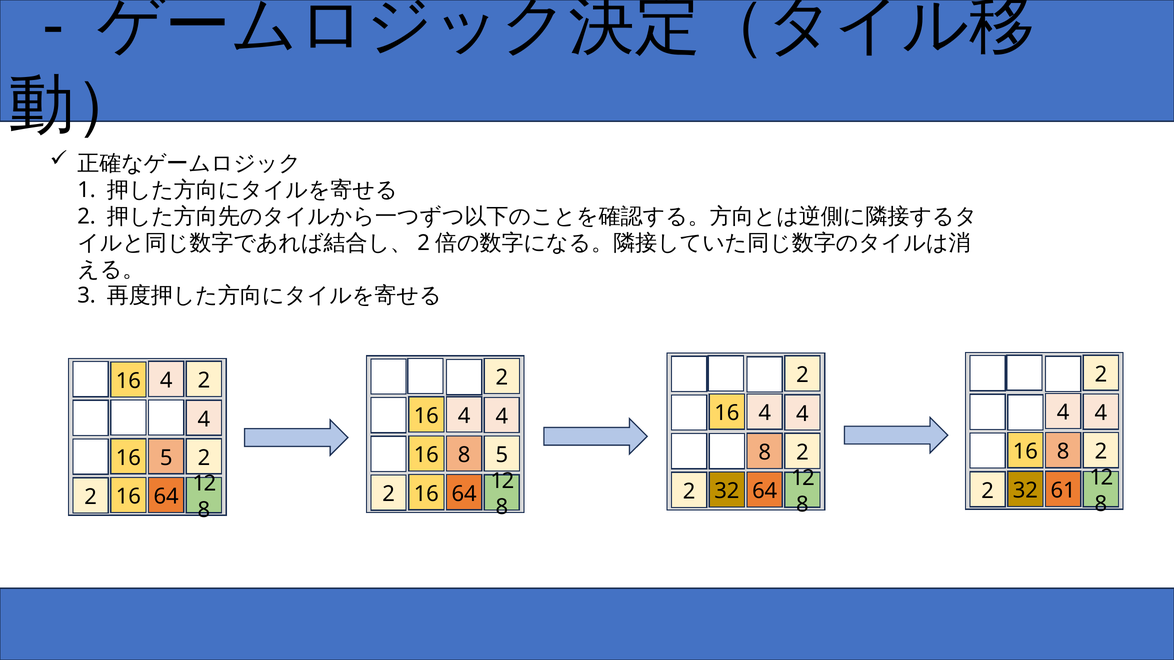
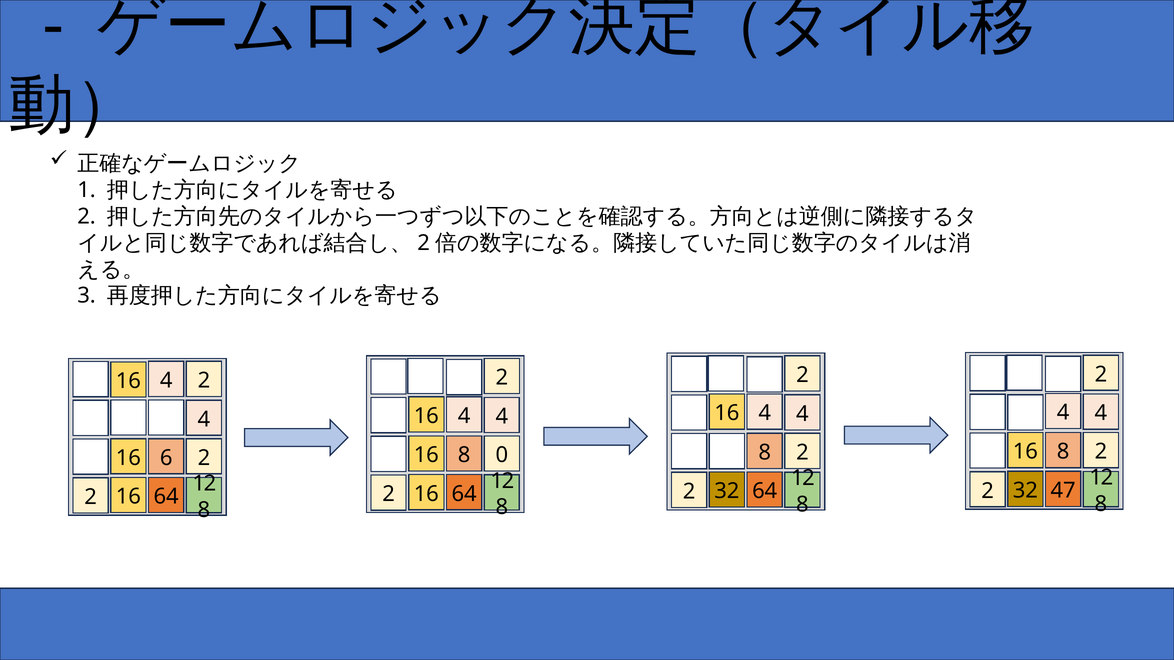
8 5: 5 -> 0
16 5: 5 -> 6
61: 61 -> 47
